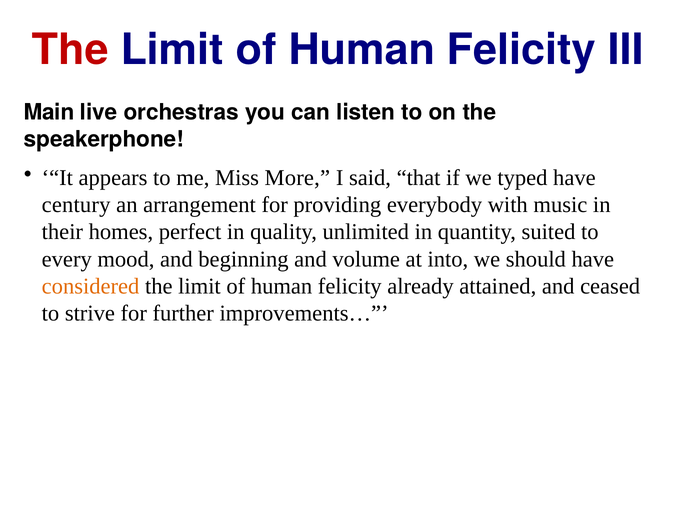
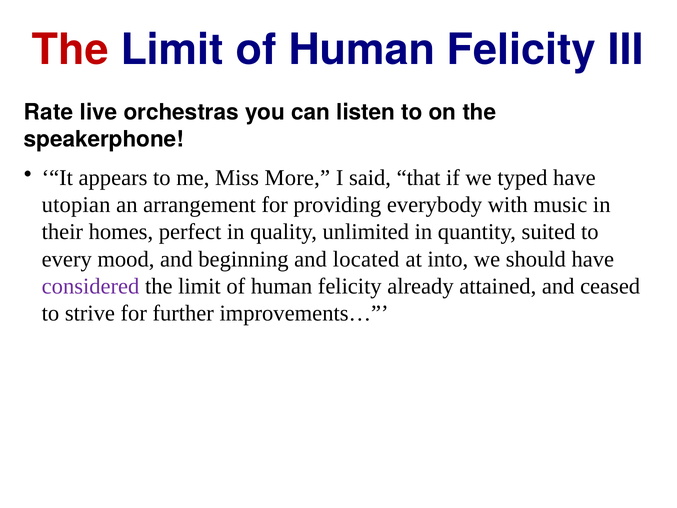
Main: Main -> Rate
century: century -> utopian
volume: volume -> located
considered colour: orange -> purple
